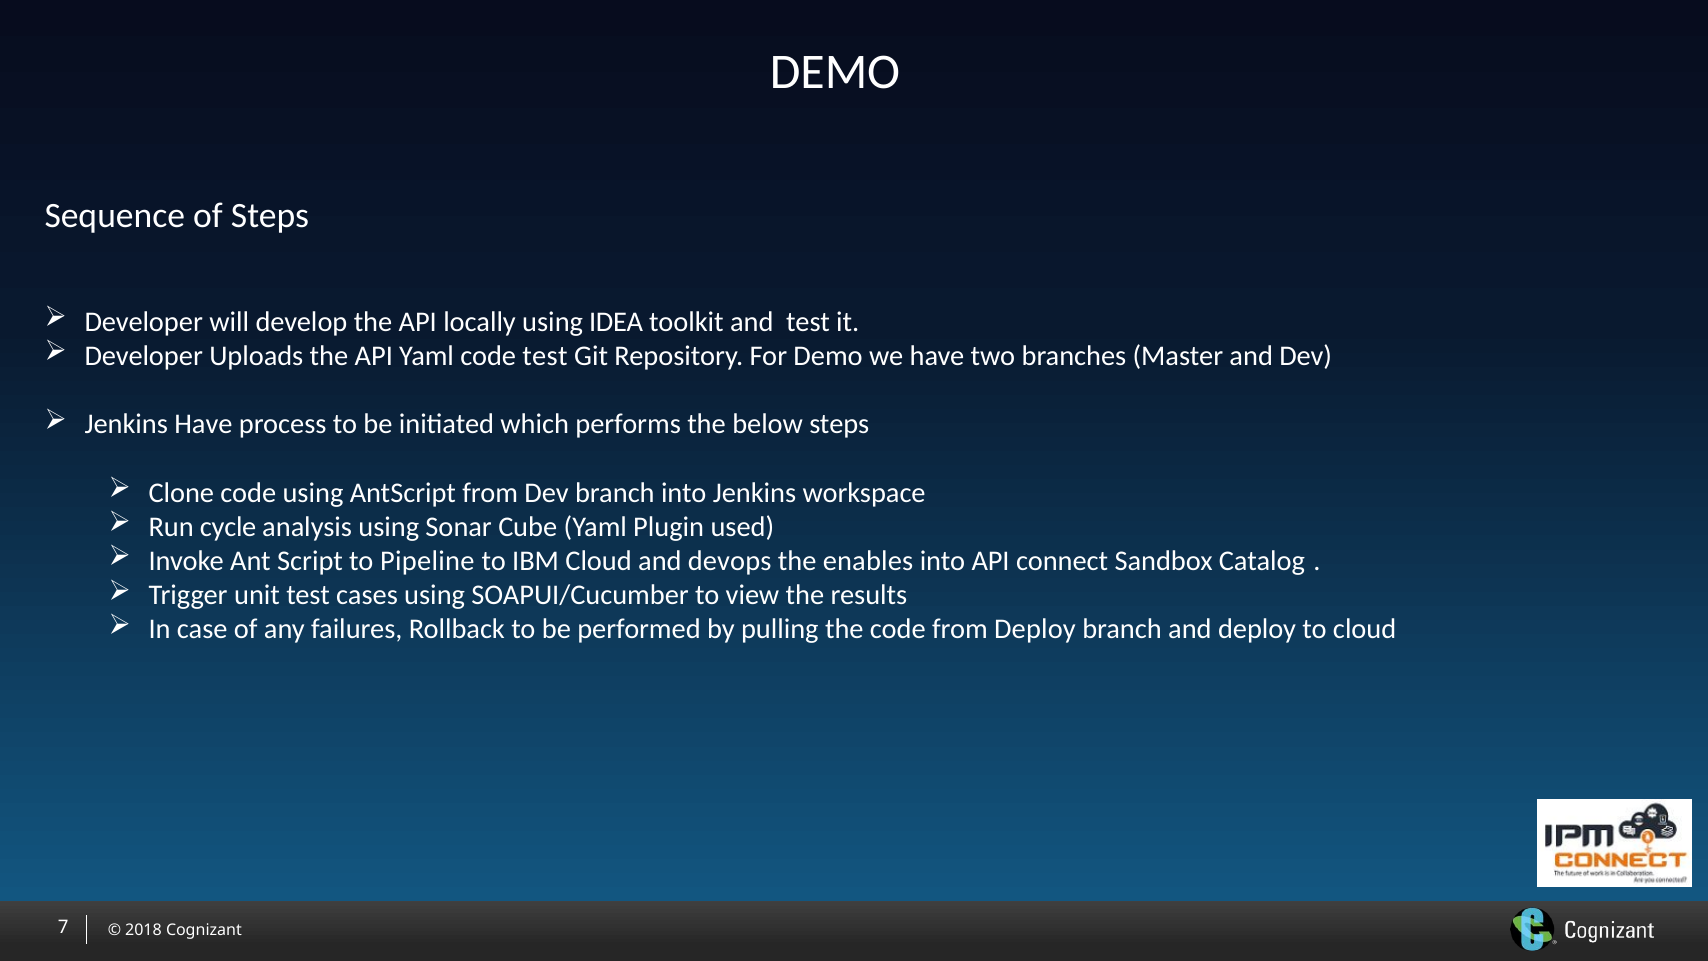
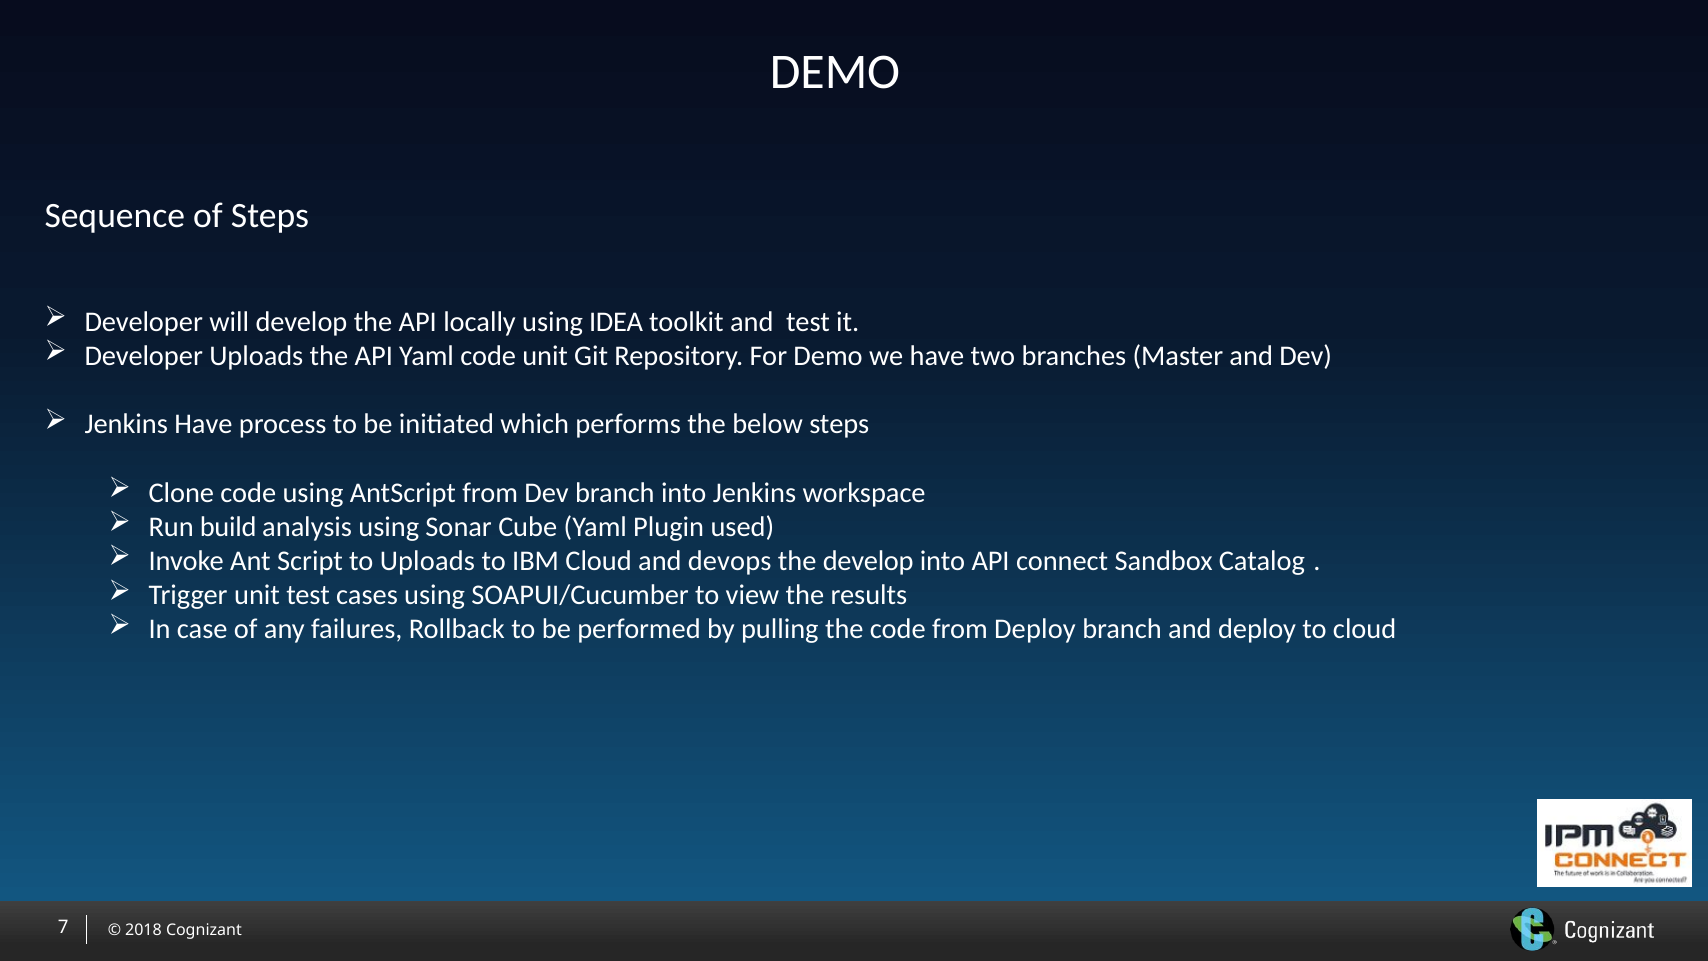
code test: test -> unit
cycle: cycle -> build
to Pipeline: Pipeline -> Uploads
the enables: enables -> develop
